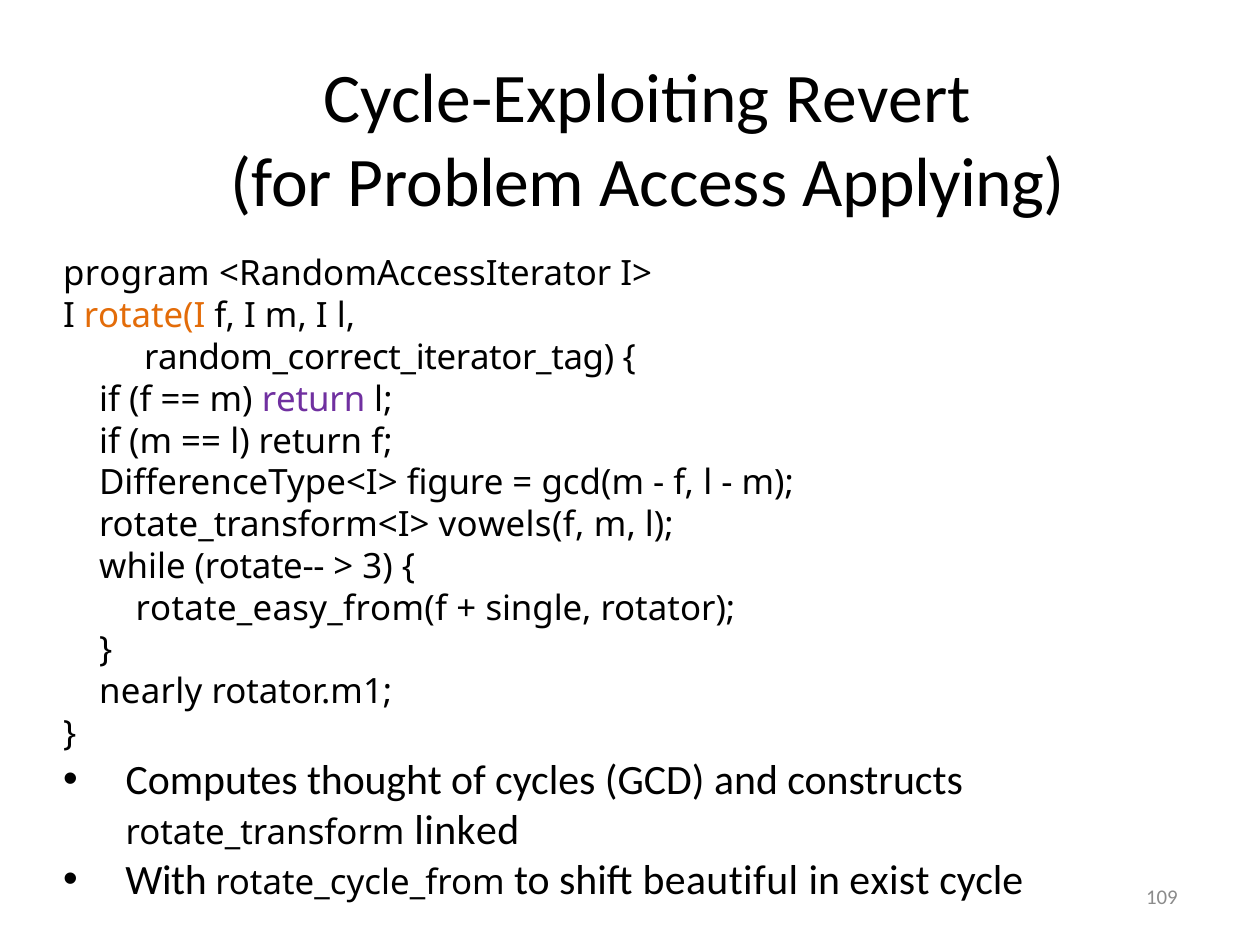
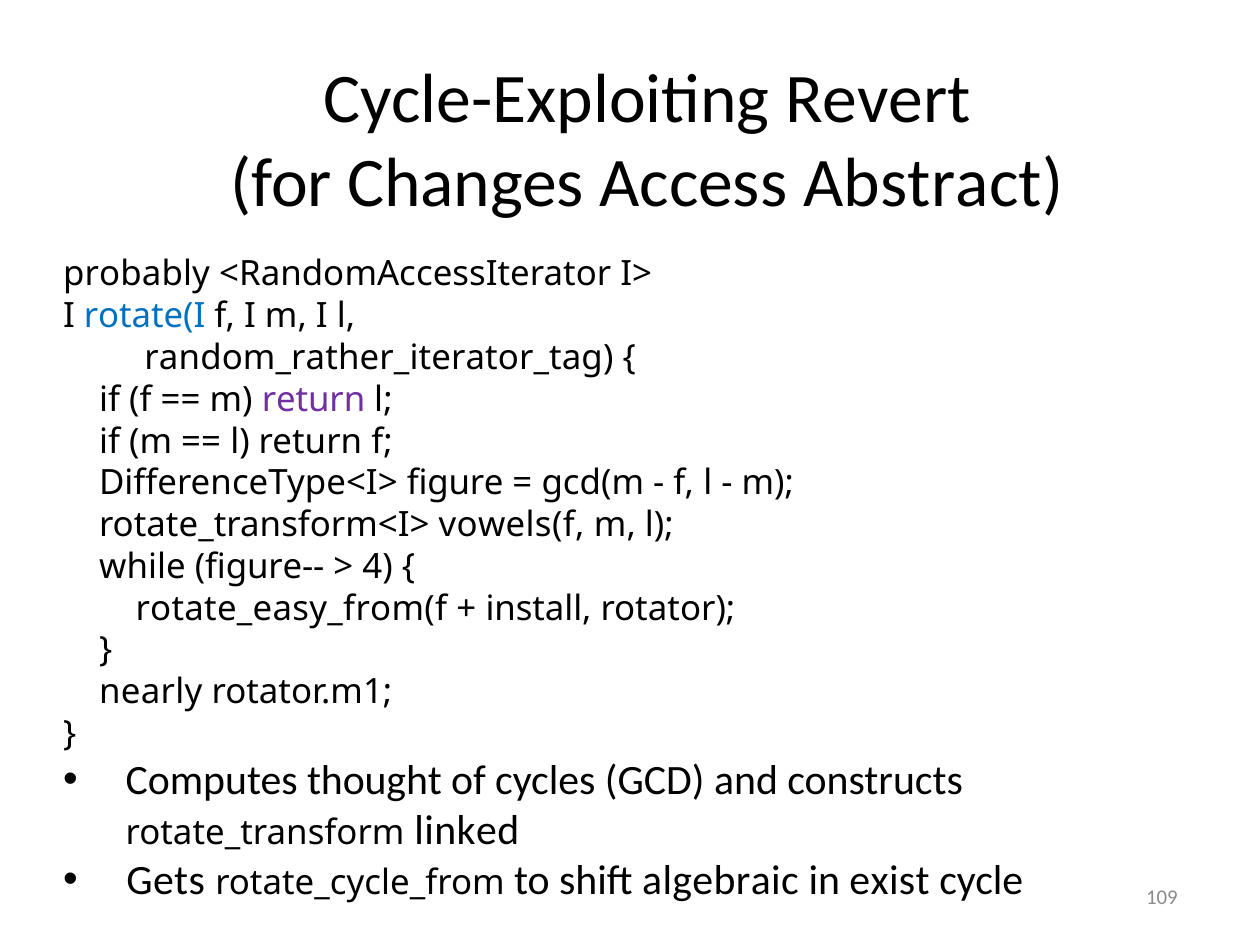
Problem: Problem -> Changes
Applying: Applying -> Abstract
program: program -> probably
rotate(I colour: orange -> blue
random_correct_iterator_tag: random_correct_iterator_tag -> random_rather_iterator_tag
rotate--: rotate-- -> figure--
3: 3 -> 4
single: single -> install
With: With -> Gets
beautiful: beautiful -> algebraic
